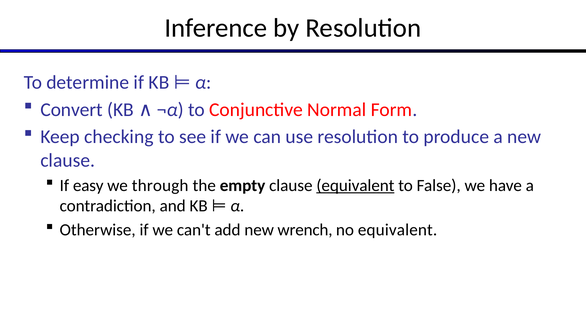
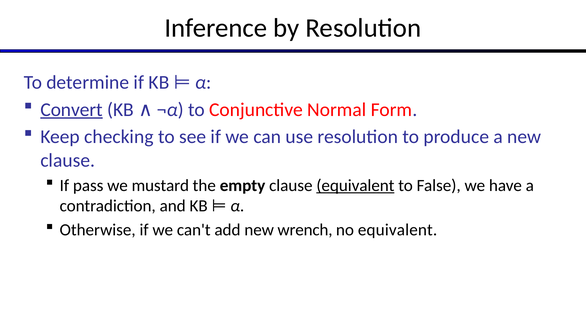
Convert underline: none -> present
easy: easy -> pass
through: through -> mustard
